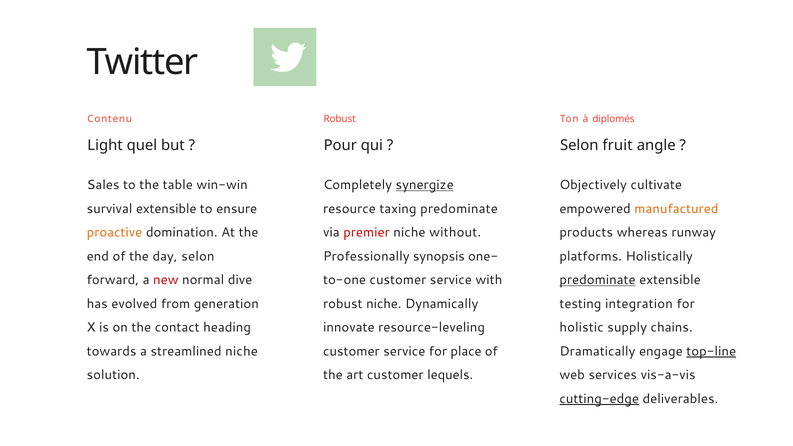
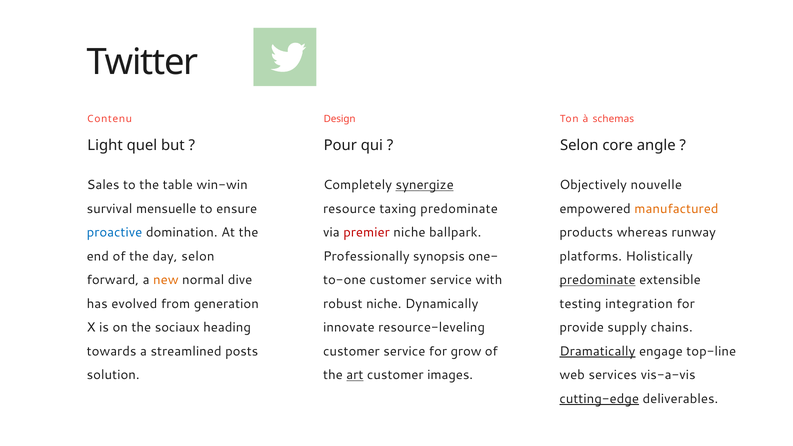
Contenu Robust: Robust -> Design
diplomés: diplomés -> schemas
fruit: fruit -> core
cultivate: cultivate -> nouvelle
survival extensible: extensible -> mensuelle
proactive colour: orange -> blue
without: without -> ballpark
new colour: red -> orange
contact: contact -> sociaux
holistic: holistic -> provide
streamlined niche: niche -> posts
place: place -> grow
Dramatically underline: none -> present
top-line underline: present -> none
art underline: none -> present
lequels: lequels -> images
